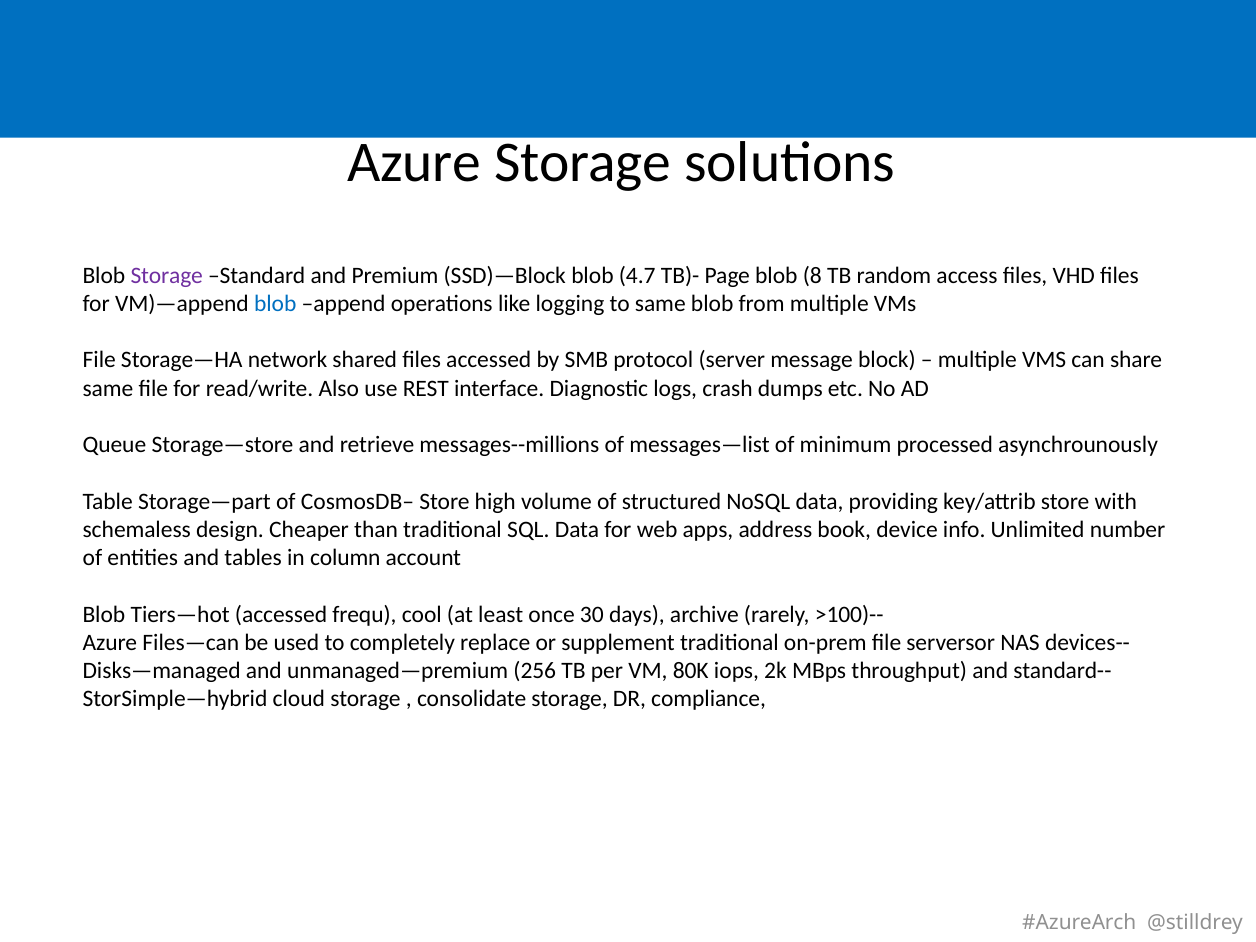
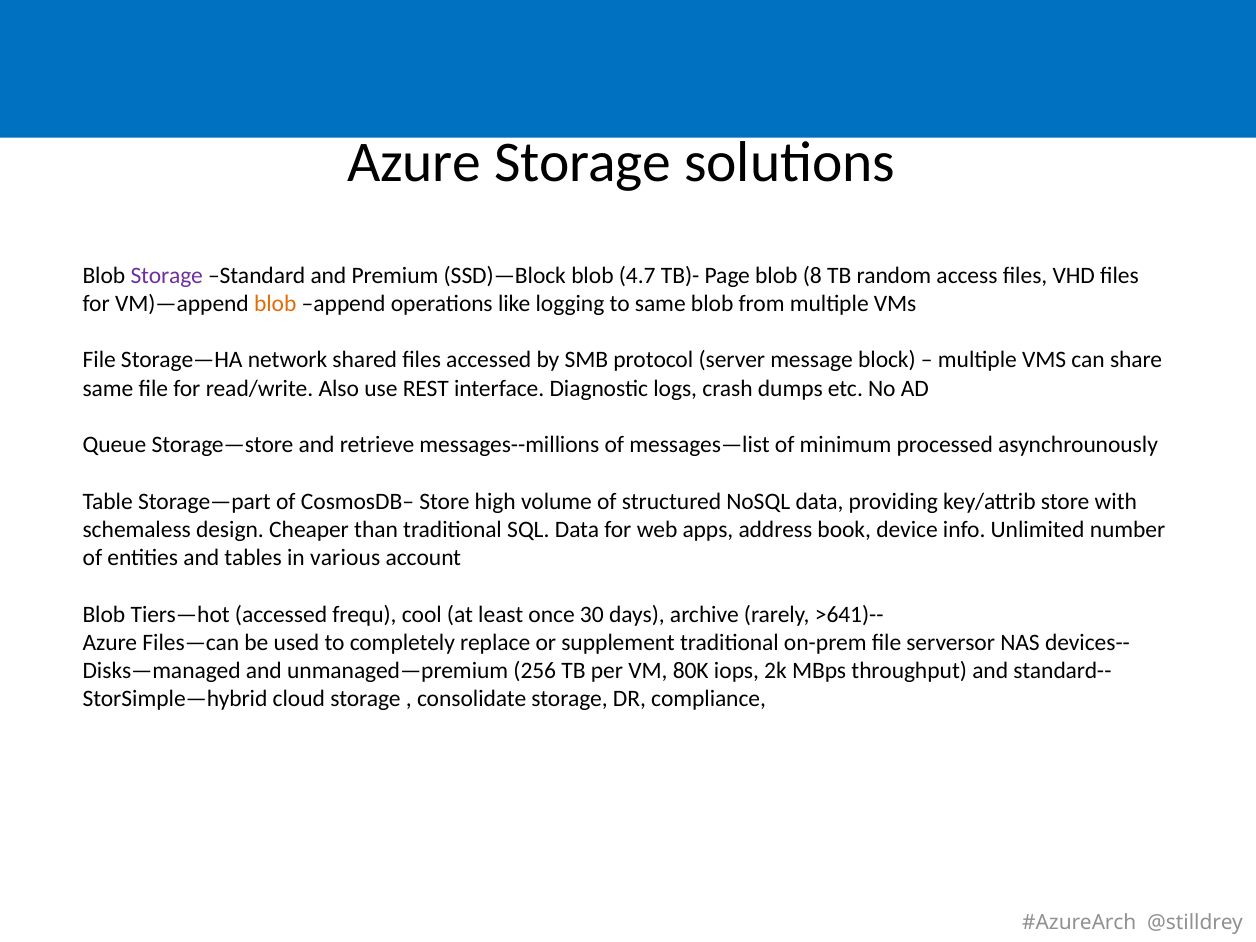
blob at (275, 304) colour: blue -> orange
column: column -> various
>100)--: >100)-- -> >641)--
